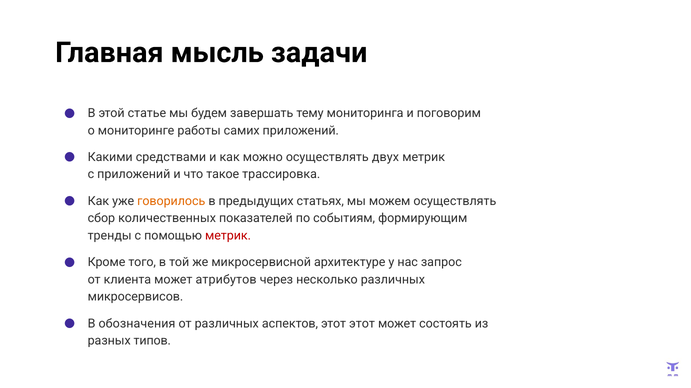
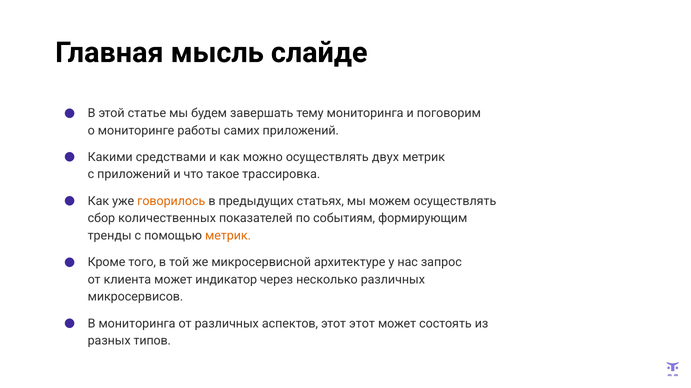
задачи: задачи -> слайде
метрик at (228, 236) colour: red -> orange
атрибутов: атрибутов -> индикатор
В обозначения: обозначения -> мониторинга
